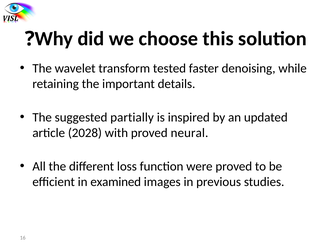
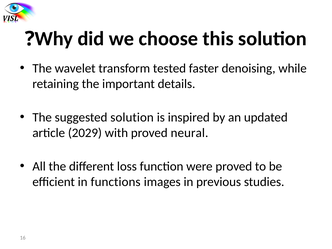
suggested partially: partially -> solution
2028: 2028 -> 2029
examined: examined -> functions
